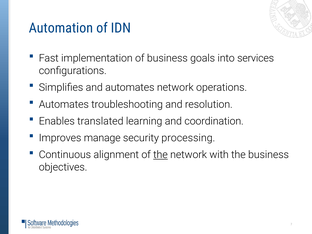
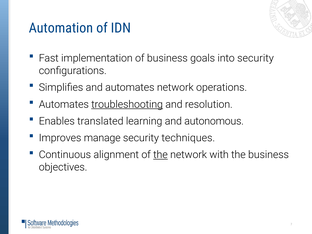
into services: services -> security
troubleshooting underline: none -> present
coordination: coordination -> autonomous
processing: processing -> techniques
